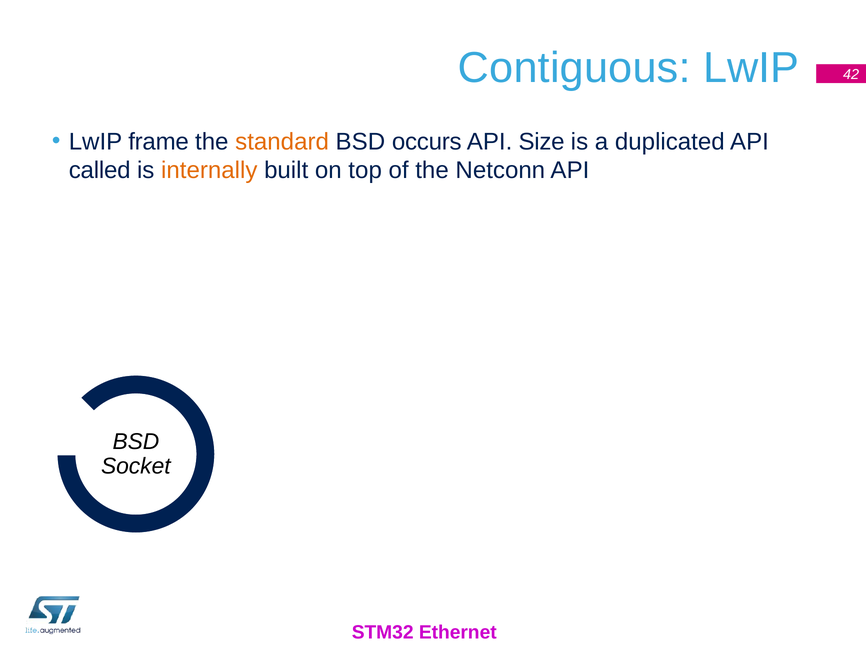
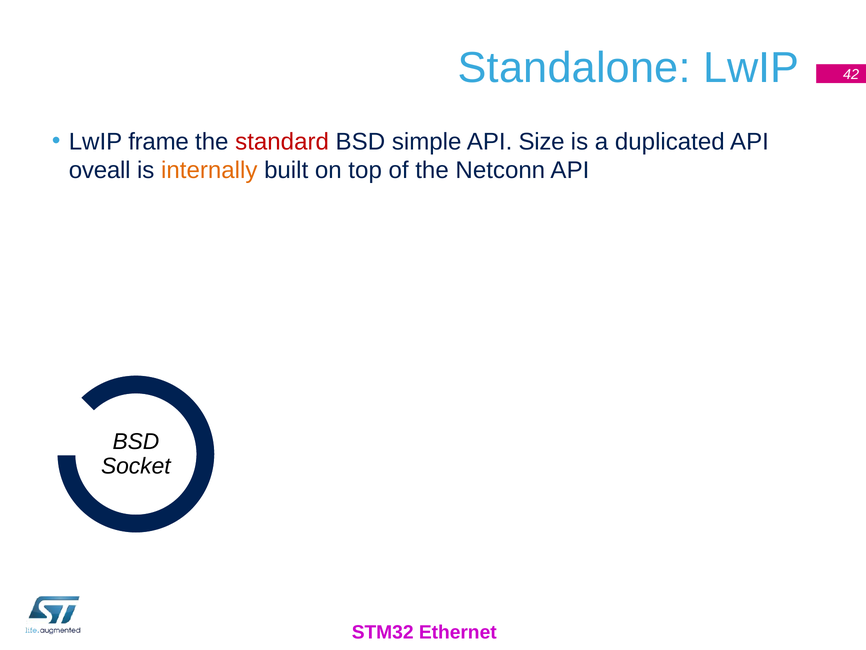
Contiguous: Contiguous -> Standalone
standard colour: orange -> red
occurs: occurs -> simple
called: called -> oveall
